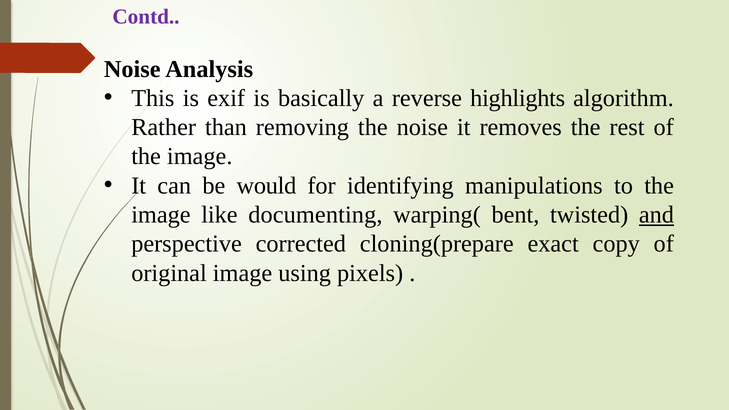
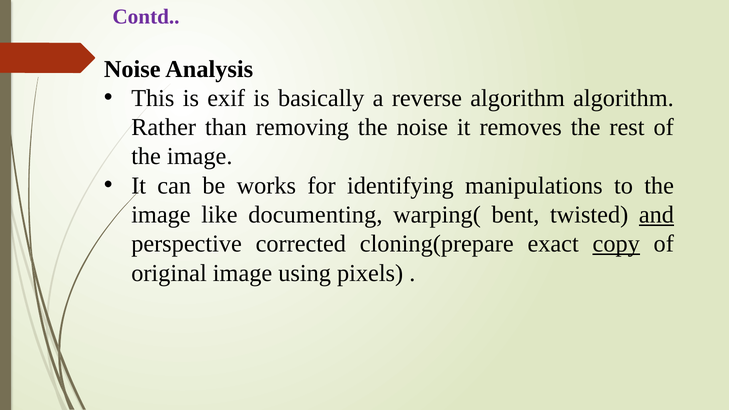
reverse highlights: highlights -> algorithm
would: would -> works
copy underline: none -> present
